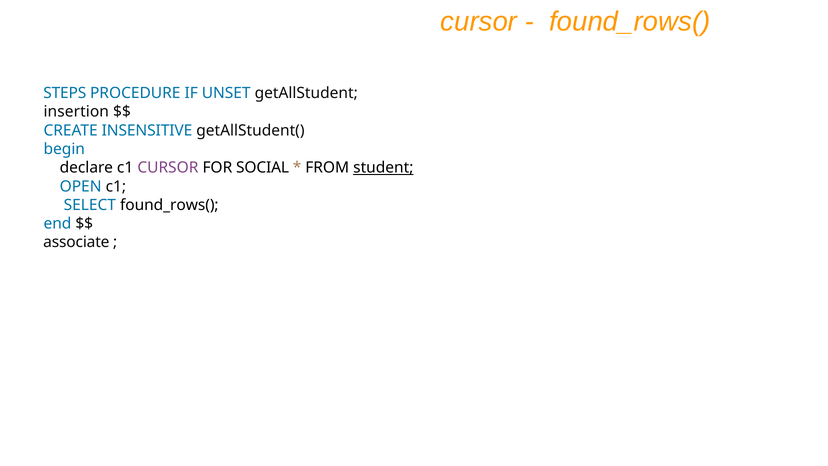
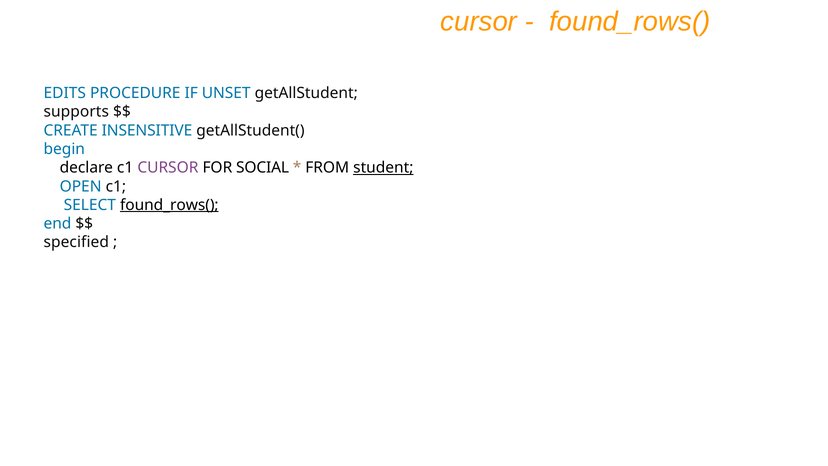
STEPS: STEPS -> EDITS
insertion: insertion -> supports
found_rows( at (169, 205) underline: none -> present
associate: associate -> specified
